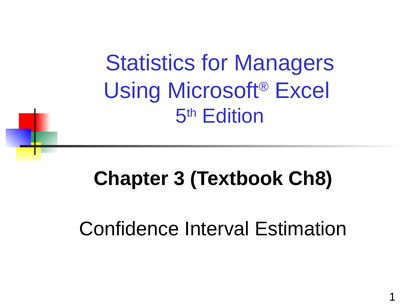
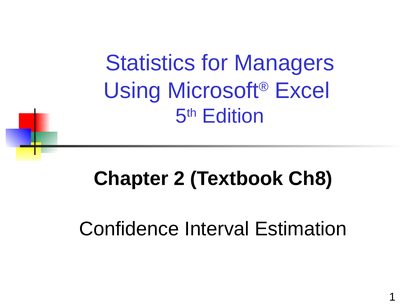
3: 3 -> 2
